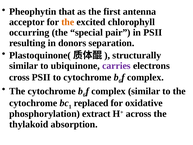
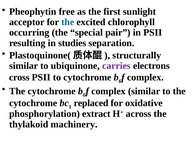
that: that -> free
antenna: antenna -> sunlight
the at (68, 22) colour: orange -> blue
donors: donors -> studies
absorption: absorption -> machinery
